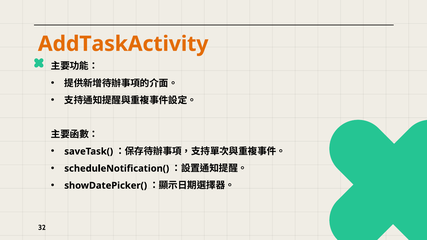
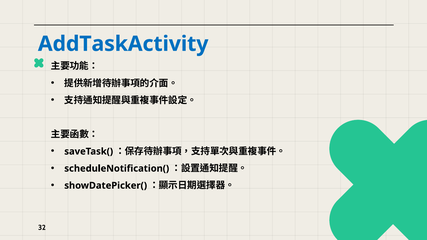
AddTaskActivity colour: orange -> blue
